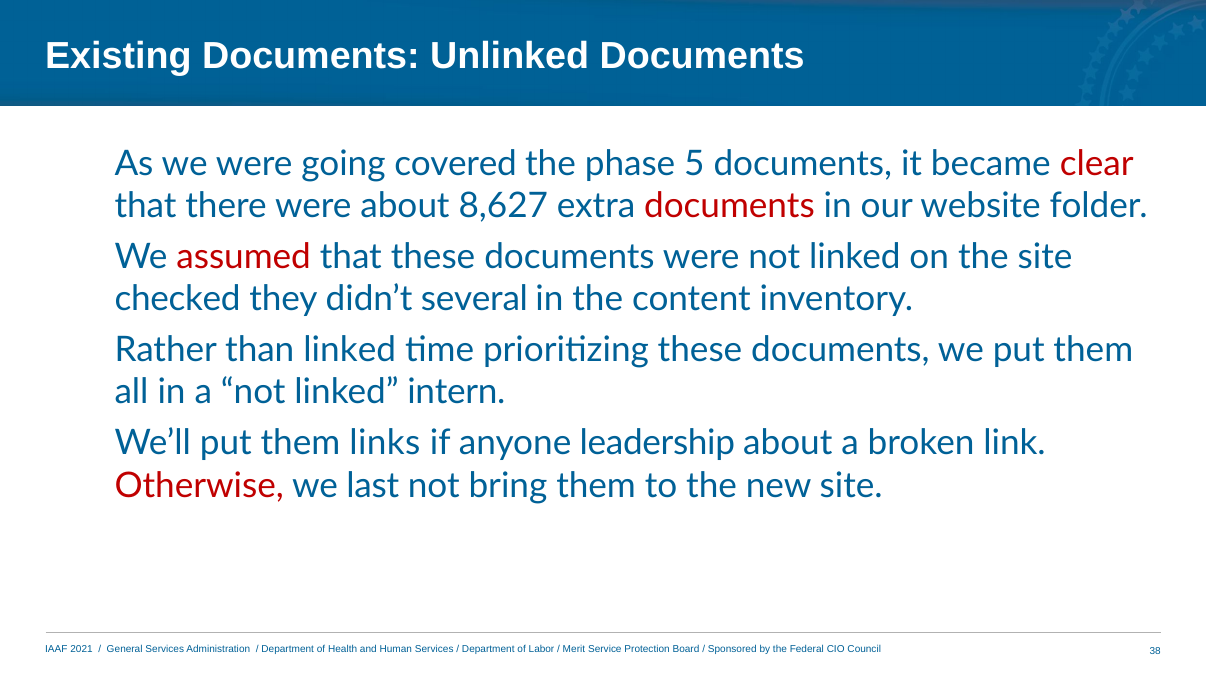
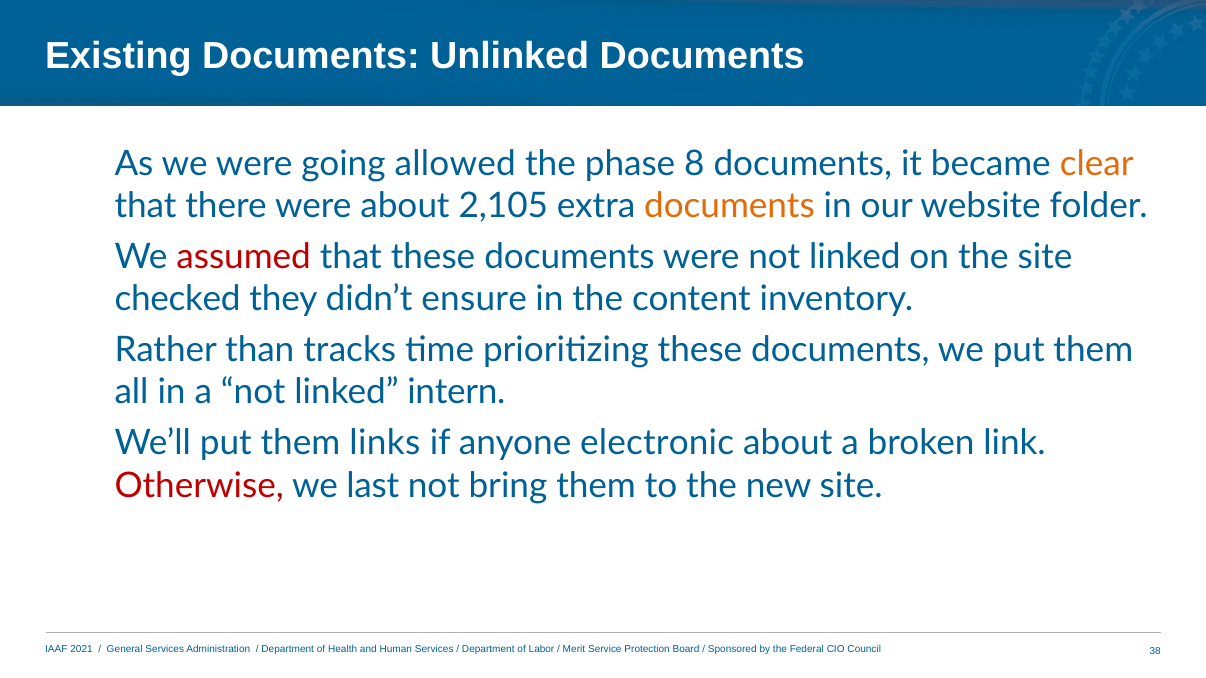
covered: covered -> allowed
5: 5 -> 8
clear colour: red -> orange
8,627: 8,627 -> 2,105
documents at (729, 206) colour: red -> orange
several: several -> ensure
than linked: linked -> tracks
leadership: leadership -> electronic
